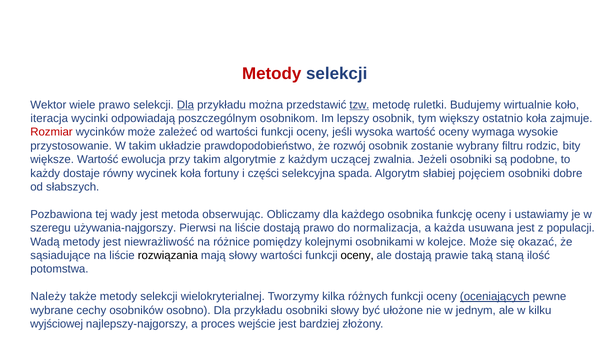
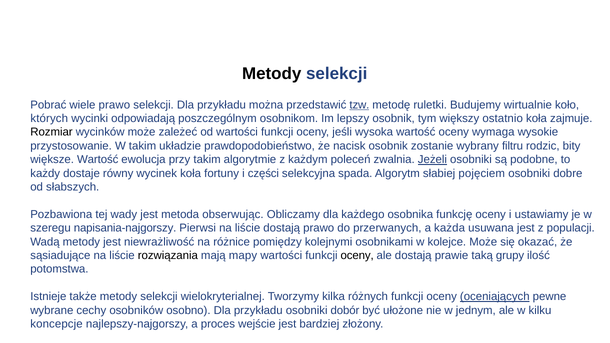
Metody at (272, 74) colour: red -> black
Wektor: Wektor -> Pobrać
Dla at (186, 105) underline: present -> none
iteracja: iteracja -> których
Rozmiar colour: red -> black
rozwój: rozwój -> nacisk
uczącej: uczącej -> poleceń
Jeżeli underline: none -> present
używania-najgorszy: używania-najgorszy -> napisania-najgorszy
normalizacja: normalizacja -> przerwanych
mają słowy: słowy -> mapy
staną: staną -> grupy
Należy: Należy -> Istnieje
osobniki słowy: słowy -> dobór
wyjściowej: wyjściowej -> koncepcje
